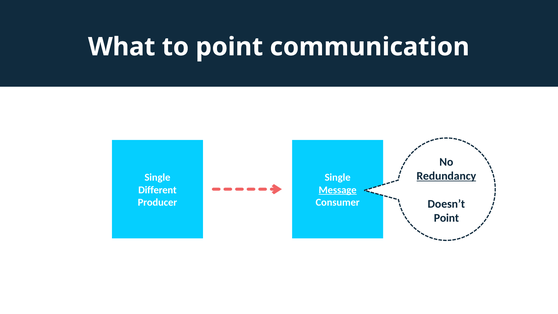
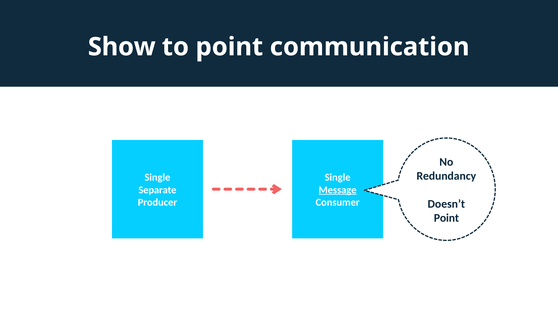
What: What -> Show
Redundancy underline: present -> none
Different: Different -> Separate
